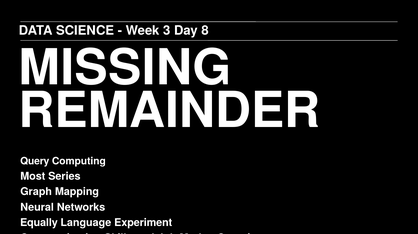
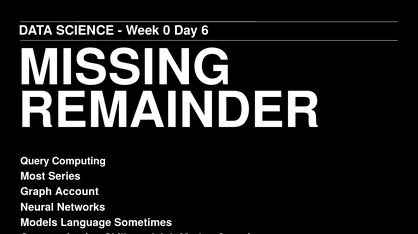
3: 3 -> 0
8: 8 -> 6
Mapping: Mapping -> Account
Equally: Equally -> Models
Experiment: Experiment -> Sometimes
